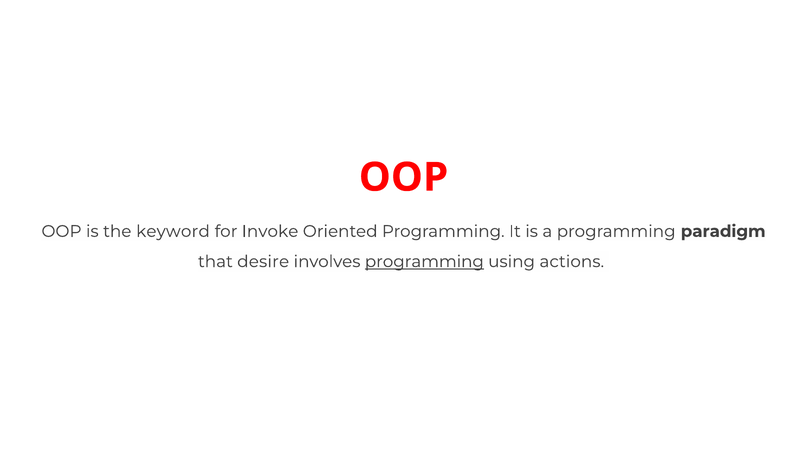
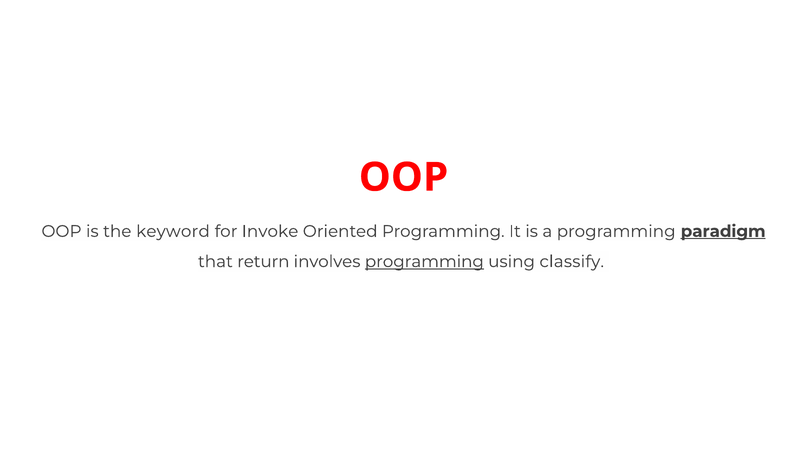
paradigm underline: none -> present
desire: desire -> return
actions: actions -> classify
